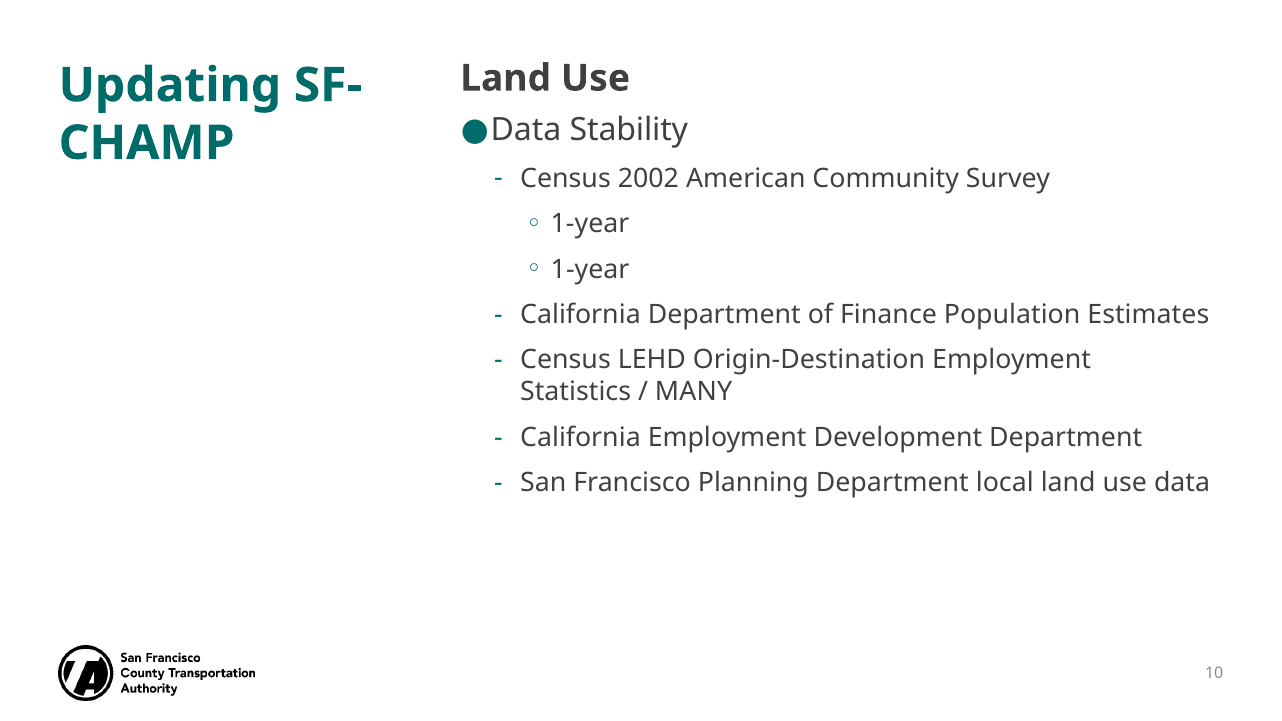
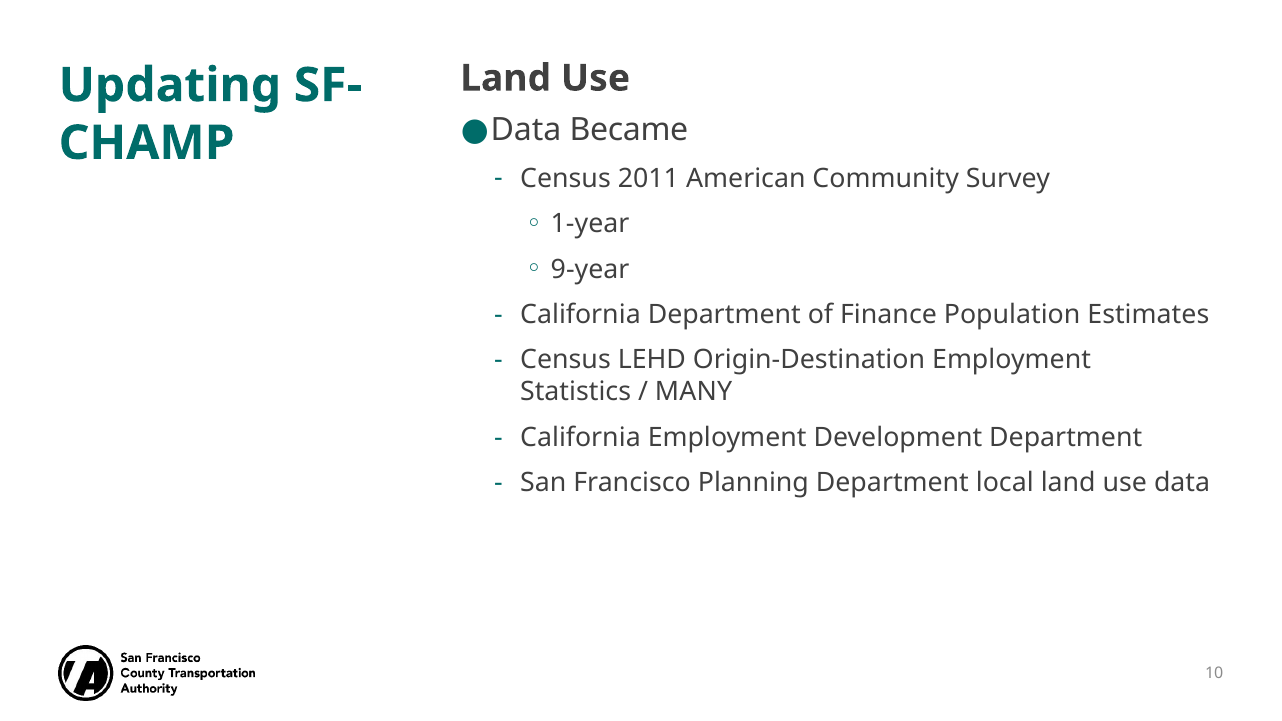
Stability: Stability -> Became
2002: 2002 -> 2011
1-year at (590, 269): 1-year -> 9-year
